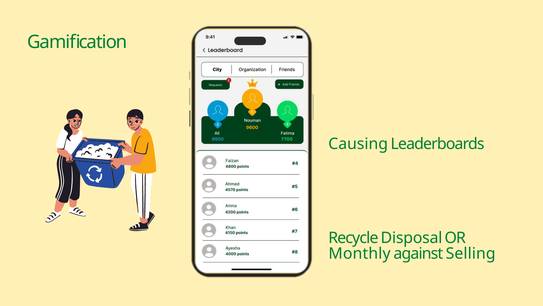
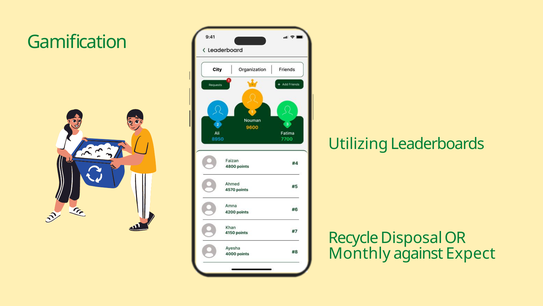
Causing: Causing -> Utilizing
Selling: Selling -> Expect
